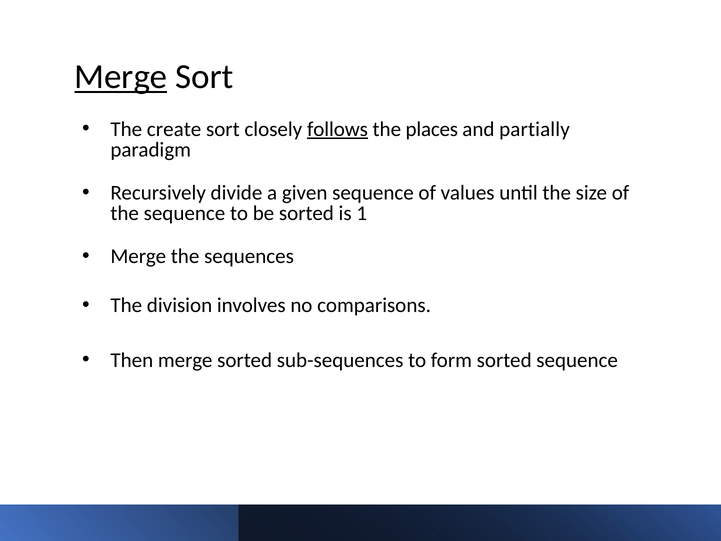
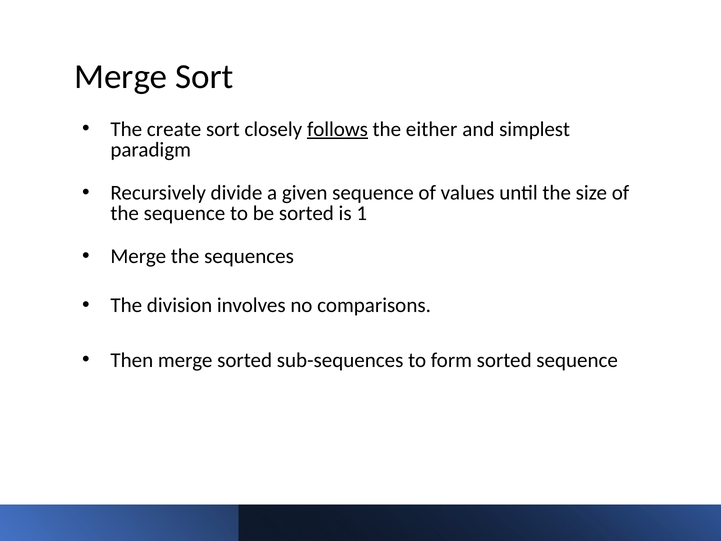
Merge at (121, 77) underline: present -> none
places: places -> either
partially: partially -> simplest
